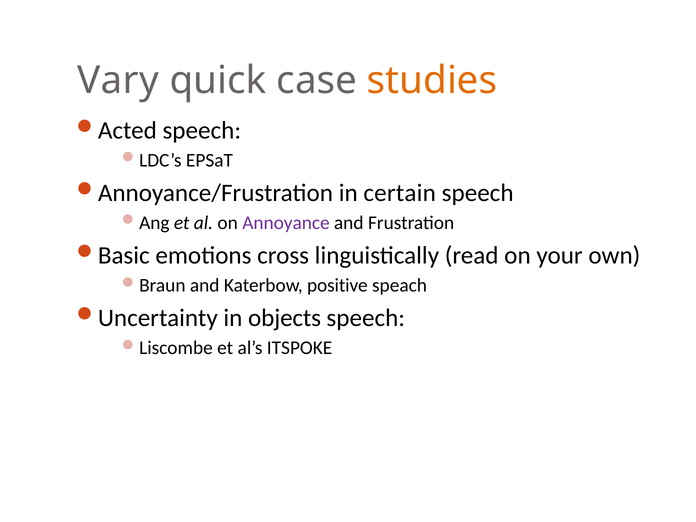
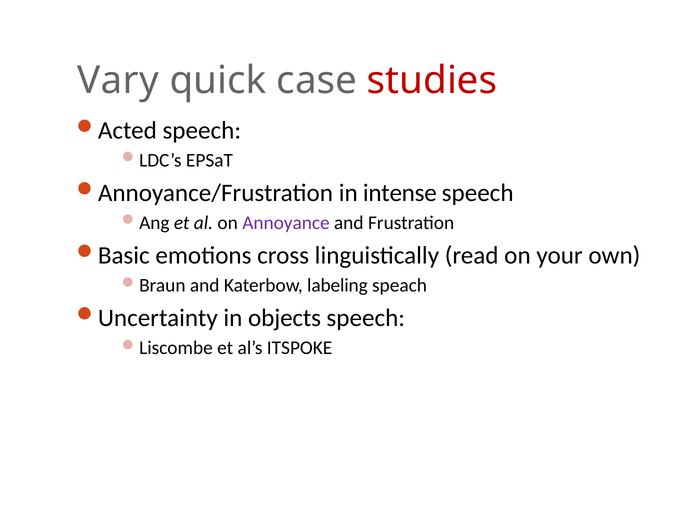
studies colour: orange -> red
certain: certain -> intense
positive: positive -> labeling
